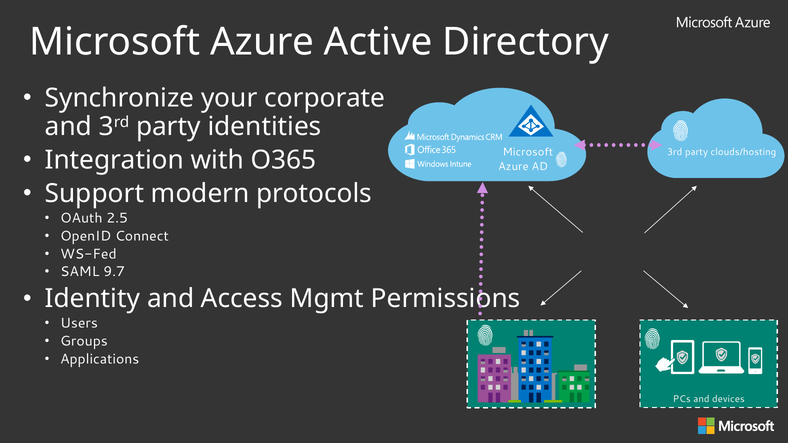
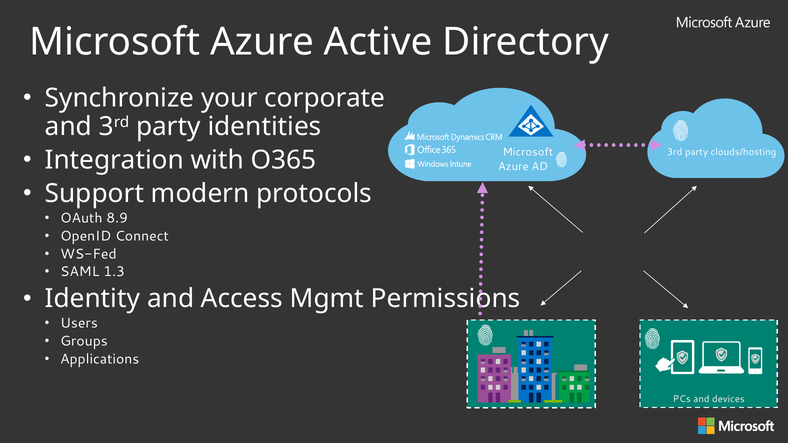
2.5: 2.5 -> 8.9
9.7: 9.7 -> 1.3
